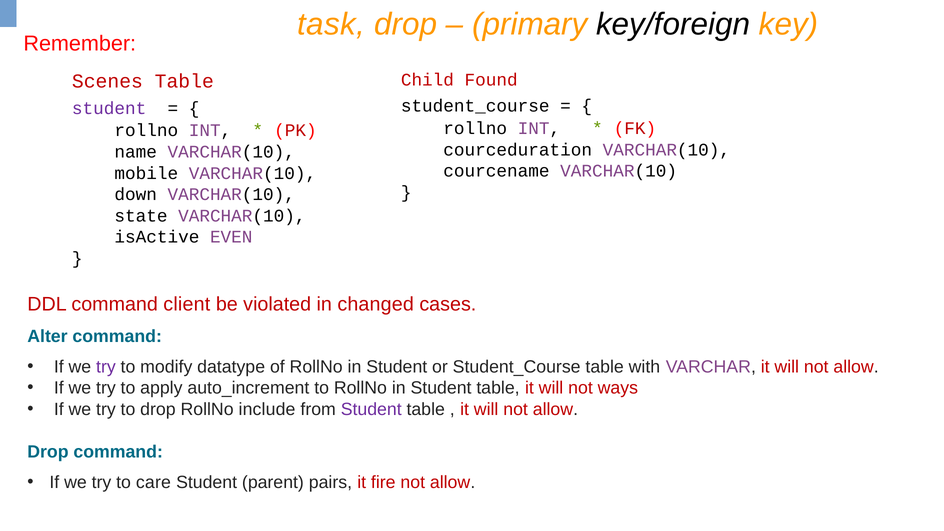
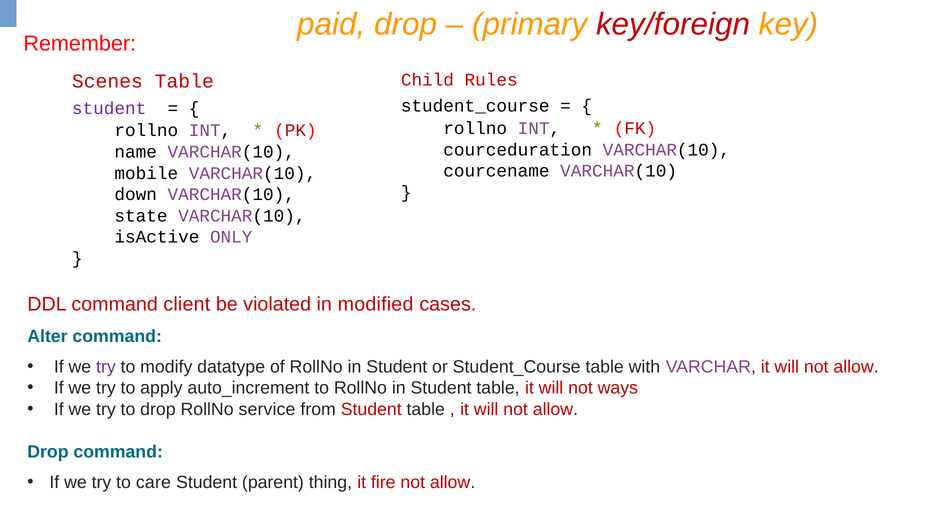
task: task -> paid
key/foreign colour: black -> red
Found: Found -> Rules
EVEN: EVEN -> ONLY
changed: changed -> modified
include: include -> service
Student at (371, 409) colour: purple -> red
pairs: pairs -> thing
